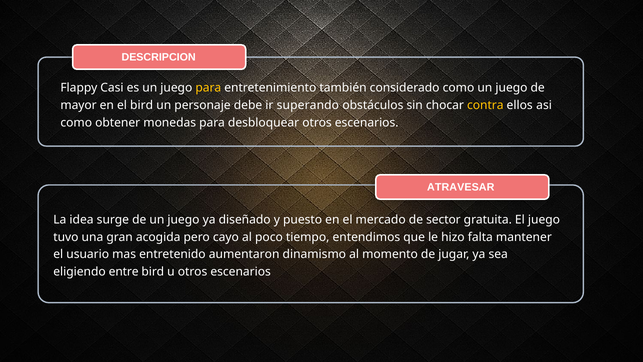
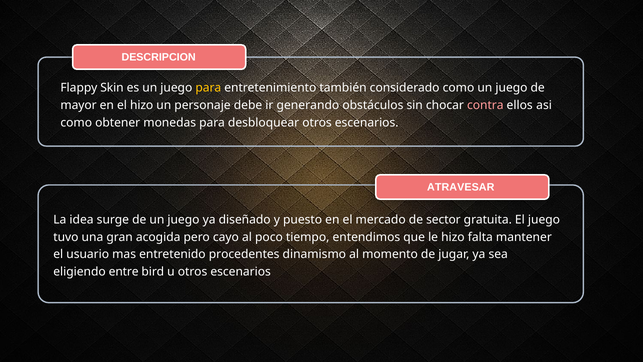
Casi: Casi -> Skin
el bird: bird -> hizo
superando: superando -> generando
contra colour: yellow -> pink
aumentaron: aumentaron -> procedentes
